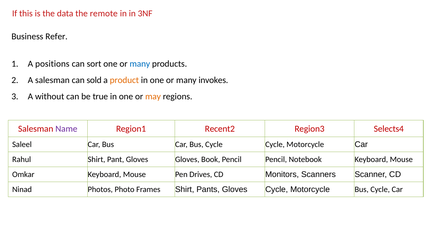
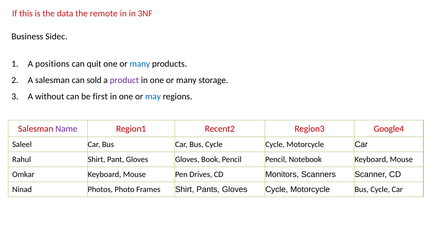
Refer: Refer -> Sidec
sort: sort -> quit
product colour: orange -> purple
invokes: invokes -> storage
true: true -> first
may colour: orange -> blue
Selects4: Selects4 -> Google4
